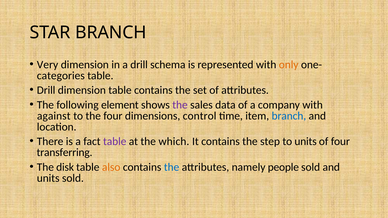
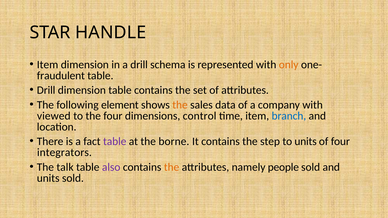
STAR BRANCH: BRANCH -> HANDLE
Very at (48, 65): Very -> Item
categories: categories -> fraudulent
the at (180, 105) colour: purple -> orange
against: against -> viewed
which: which -> borne
transferring: transferring -> integrators
disk: disk -> talk
also colour: orange -> purple
the at (172, 167) colour: blue -> orange
